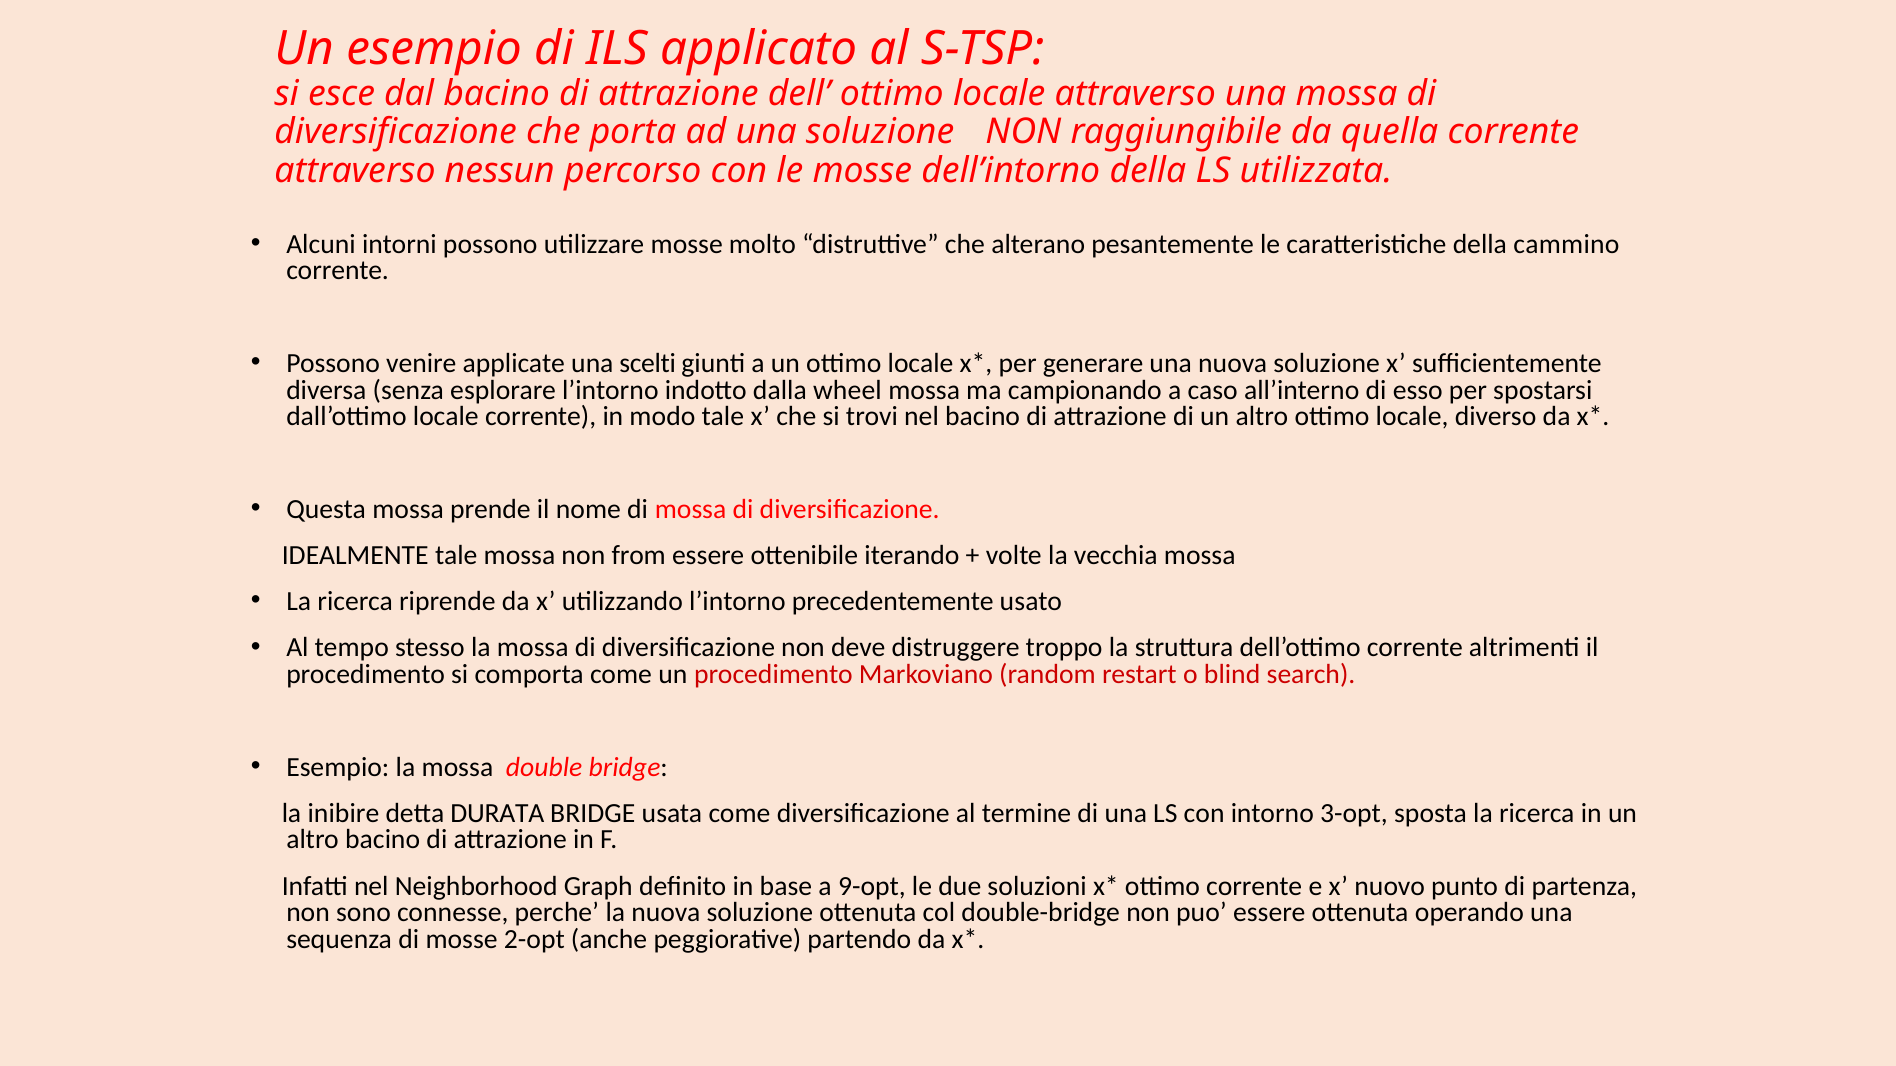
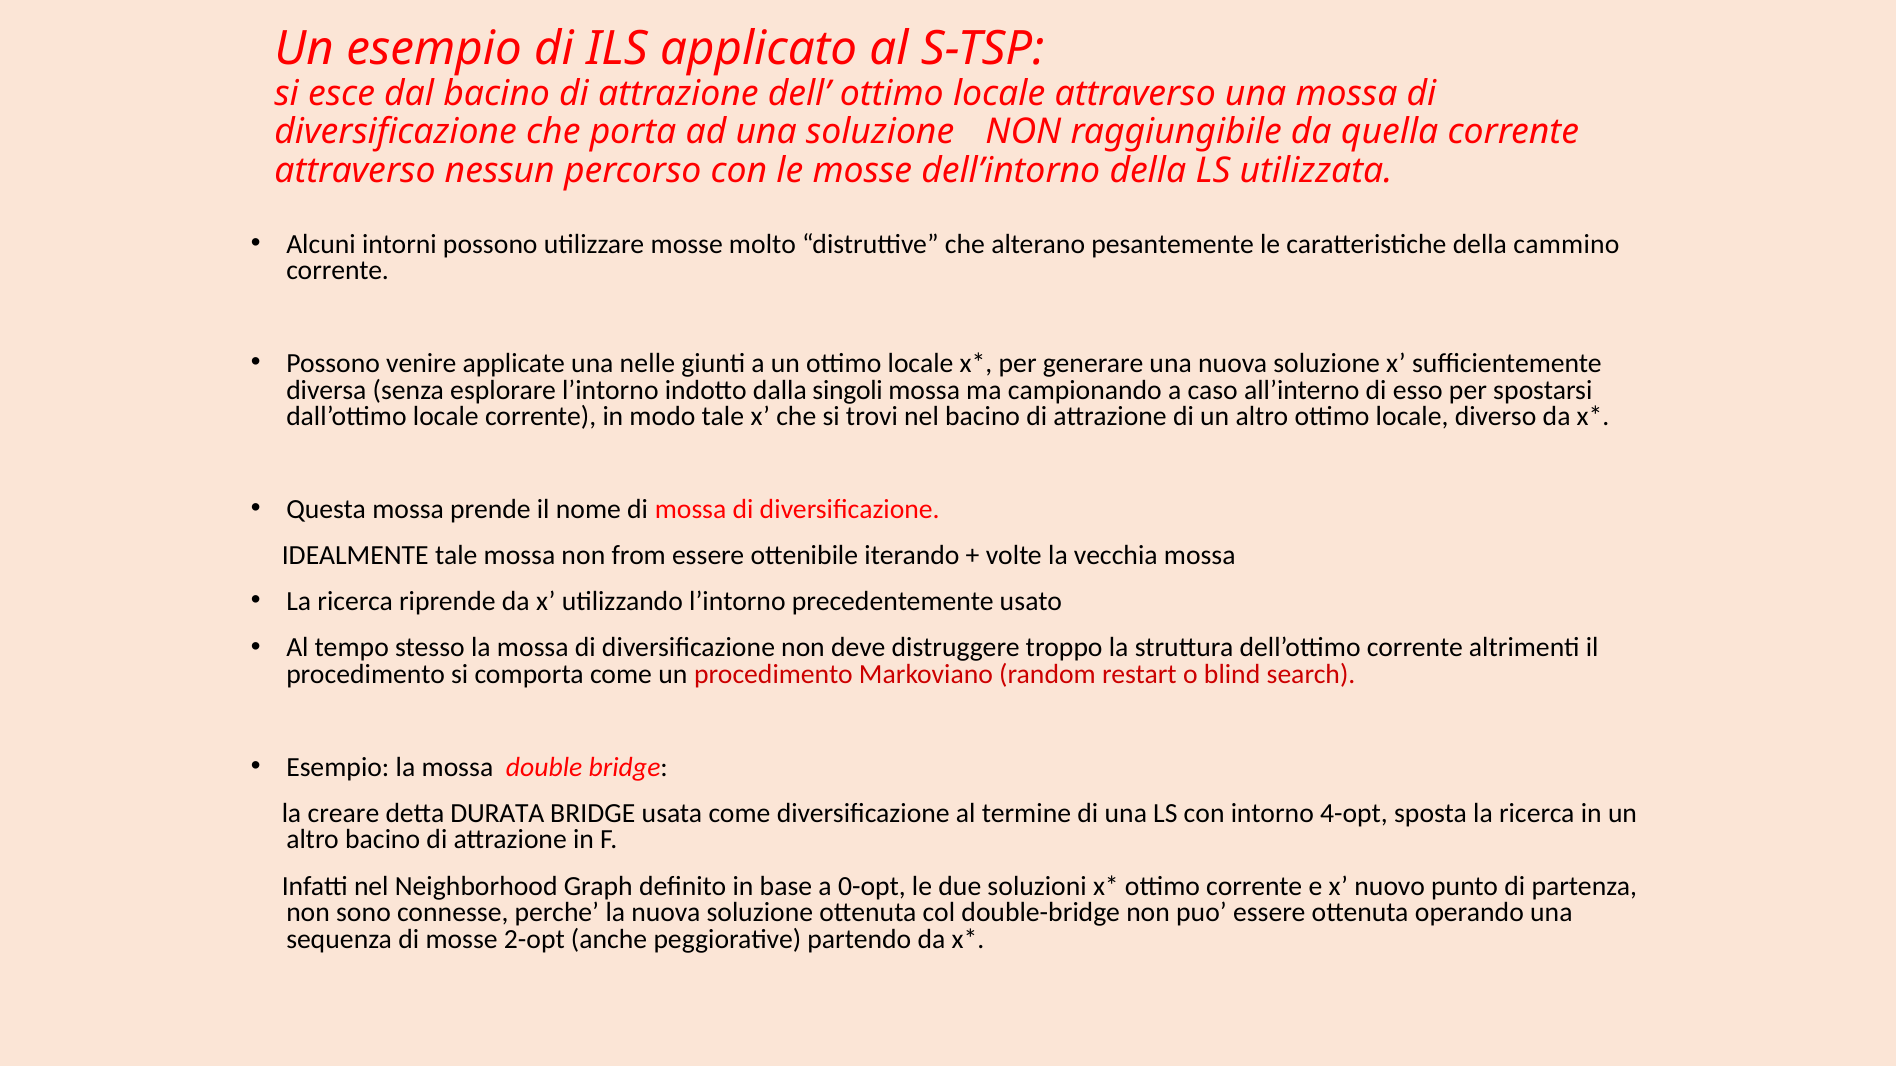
scelti: scelti -> nelle
wheel: wheel -> singoli
inibire: inibire -> creare
3-opt: 3-opt -> 4-opt
9-opt: 9-opt -> 0-opt
